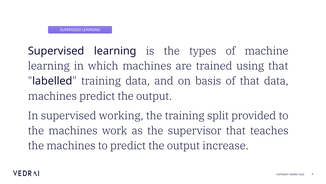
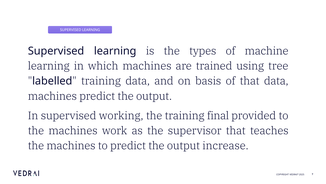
using that: that -> tree
split: split -> final
